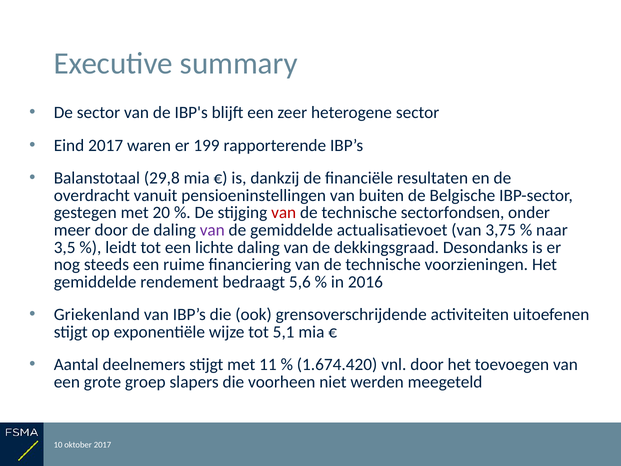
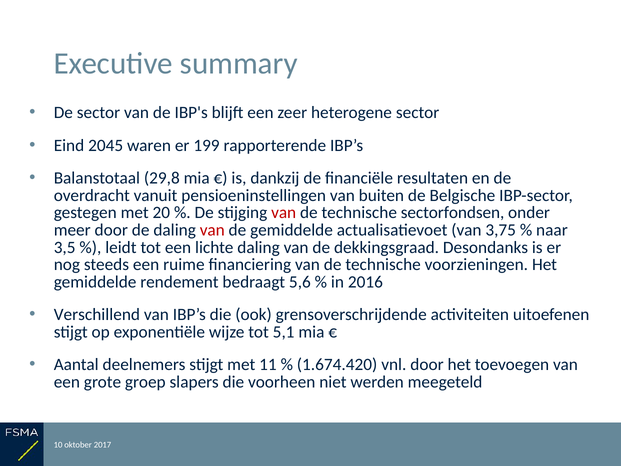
Eind 2017: 2017 -> 2045
van at (212, 230) colour: purple -> red
Griekenland: Griekenland -> Verschillend
